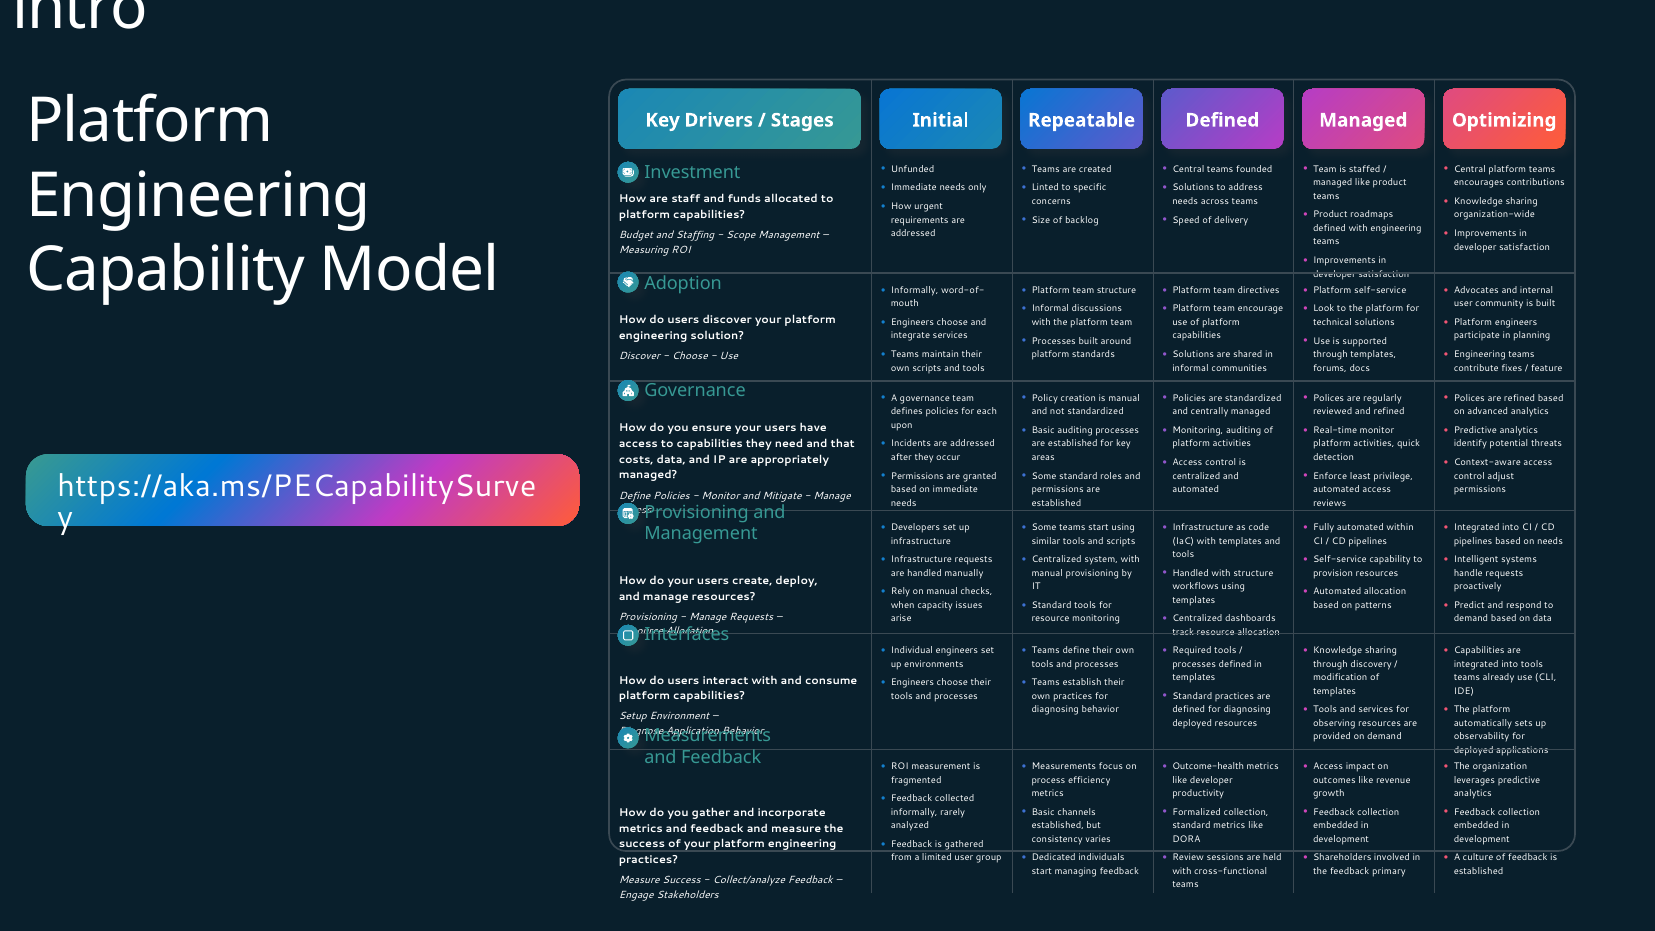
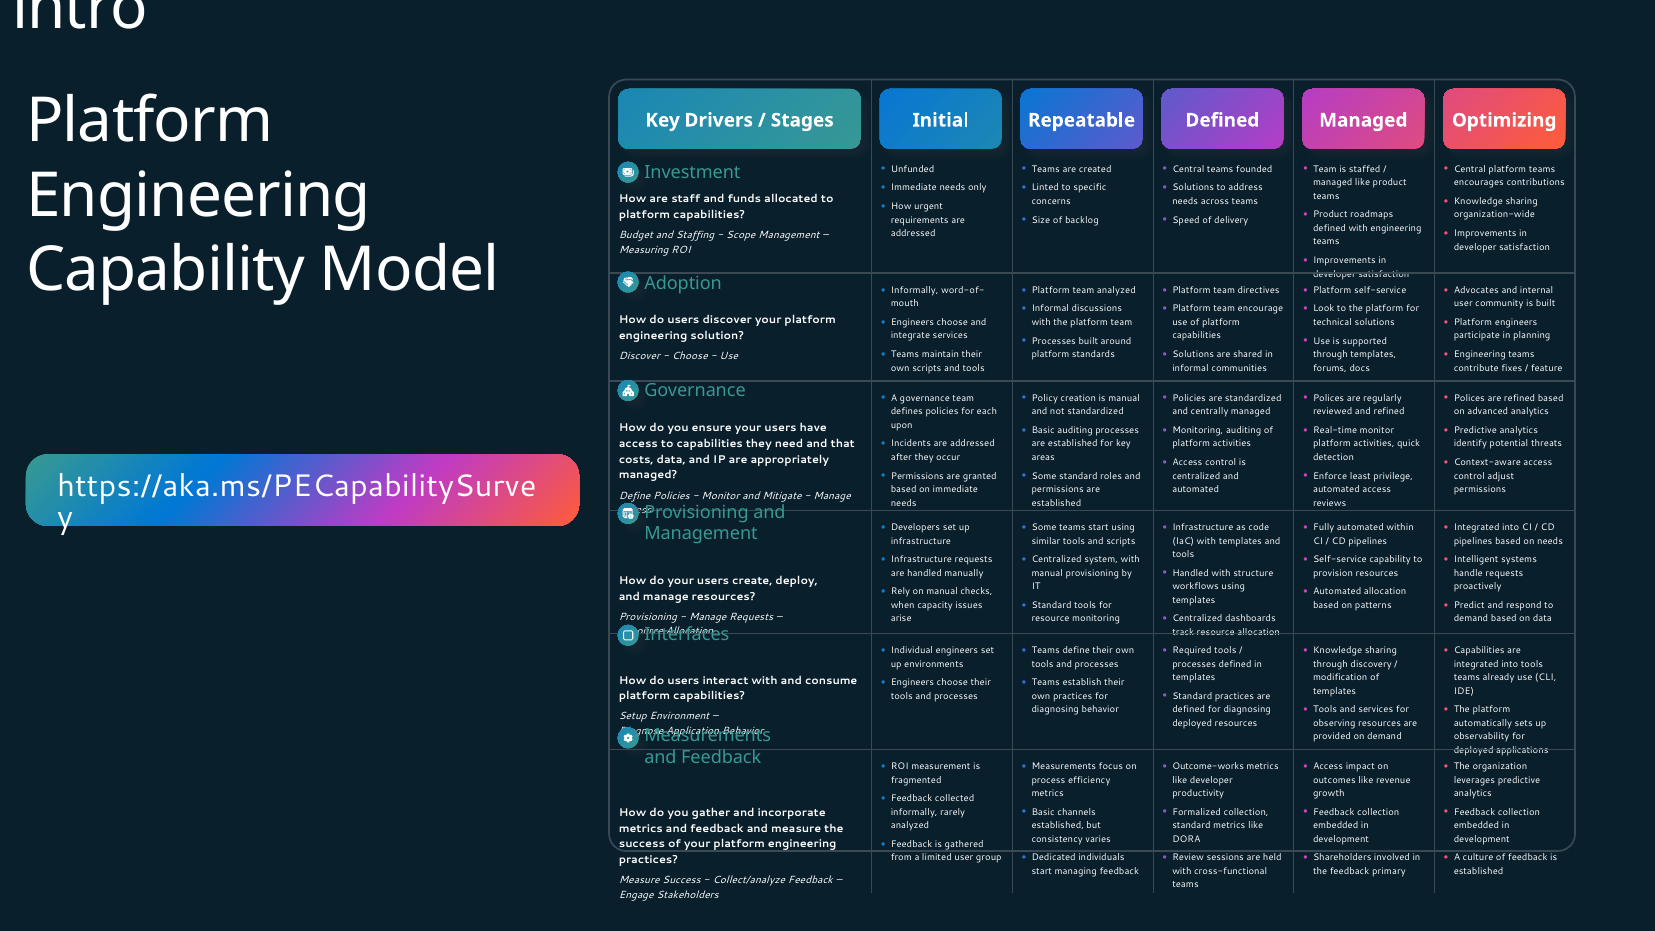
team structure: structure -> analyzed
Outcome-health: Outcome-health -> Outcome-works
